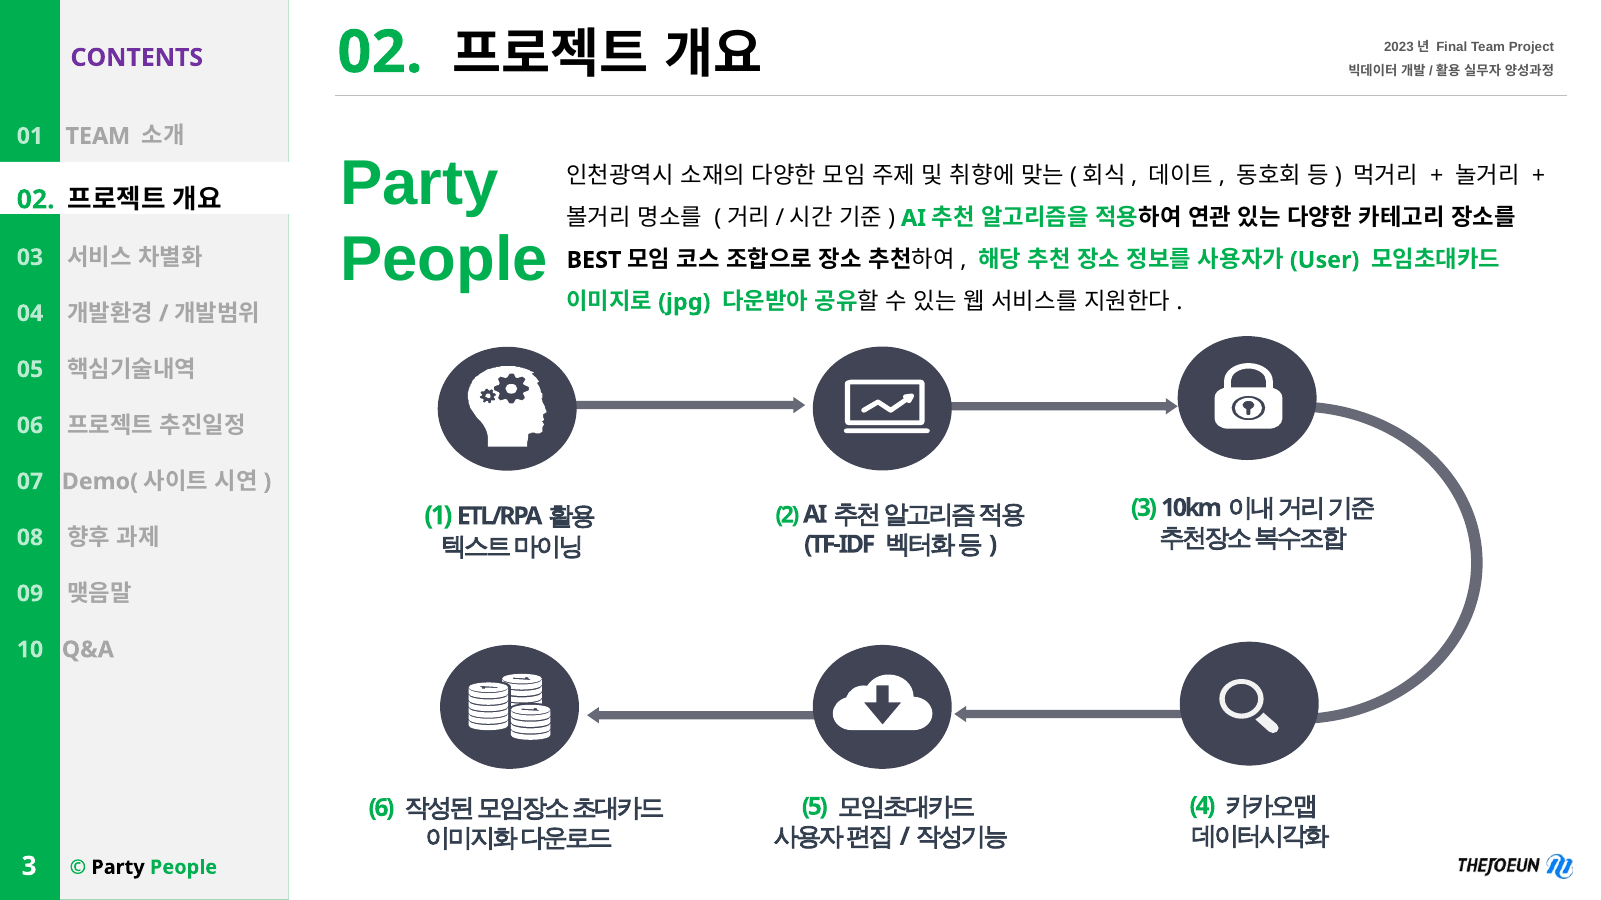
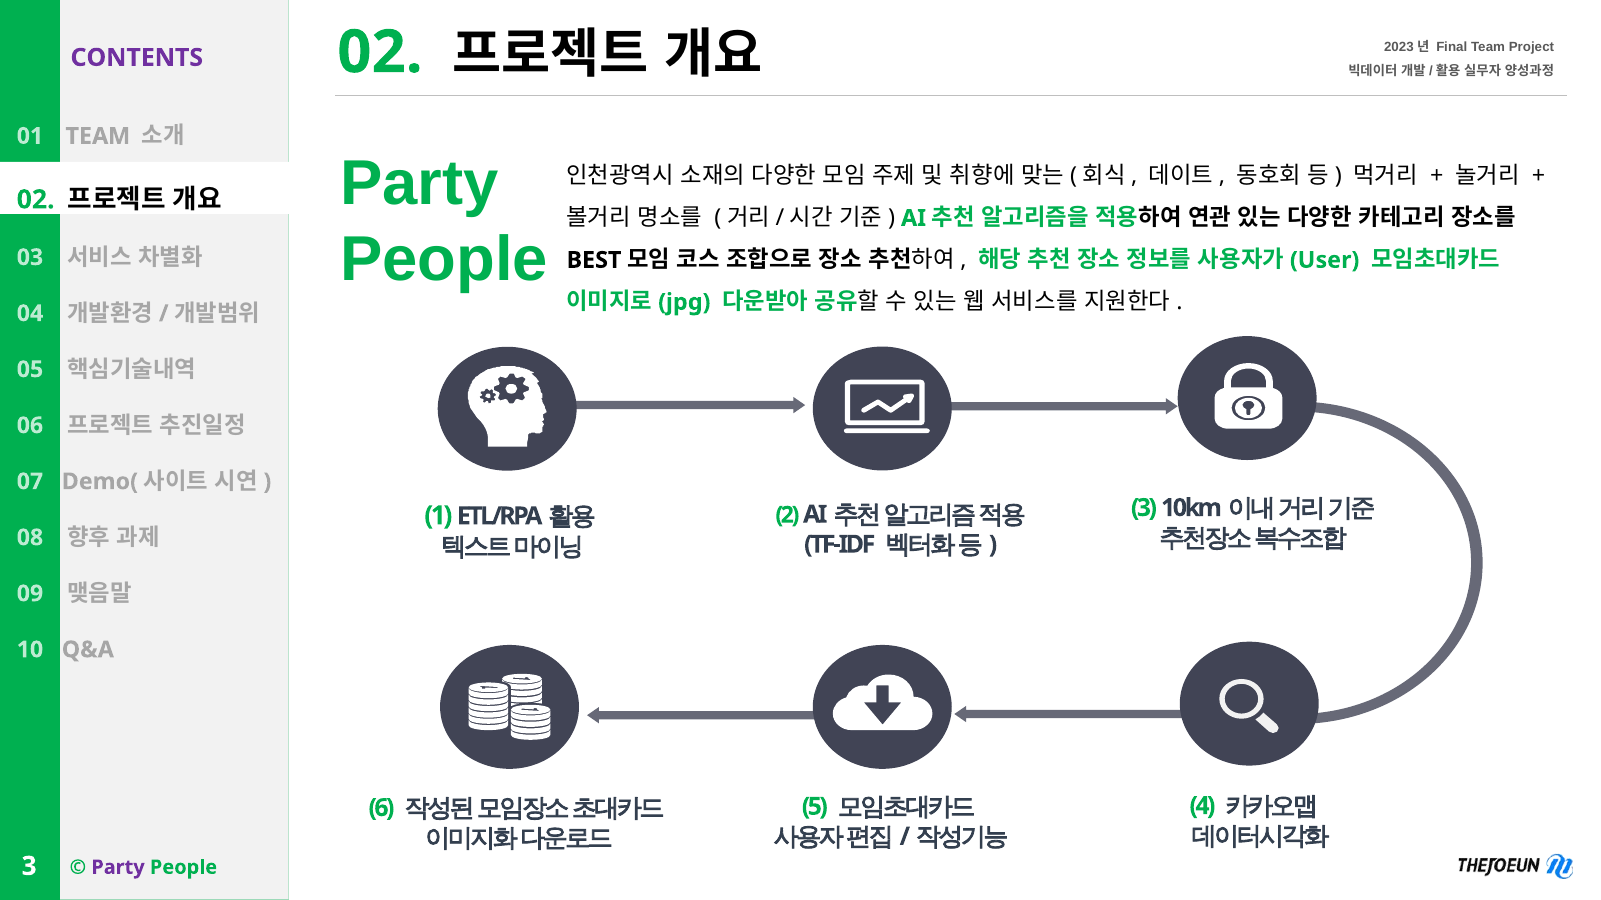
Party at (118, 868) colour: black -> purple
